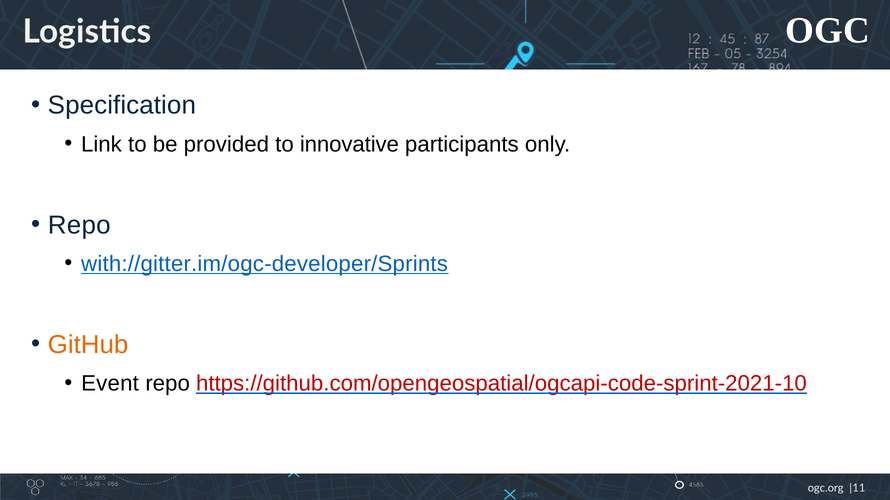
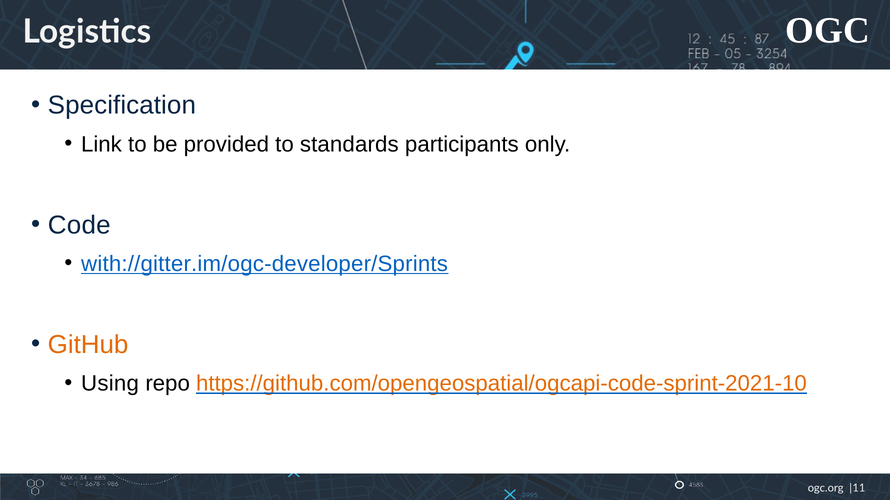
innovative: innovative -> standards
Repo at (79, 225): Repo -> Code
Event: Event -> Using
https://github.com/opengeospatial/ogcapi-code-sprint-2021-10 colour: red -> orange
